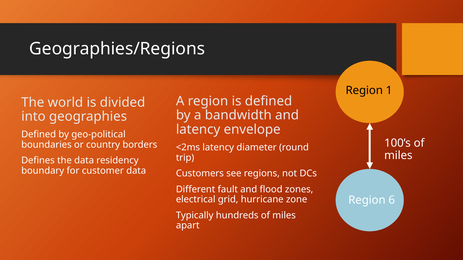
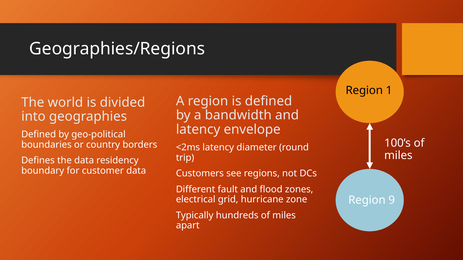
6: 6 -> 9
